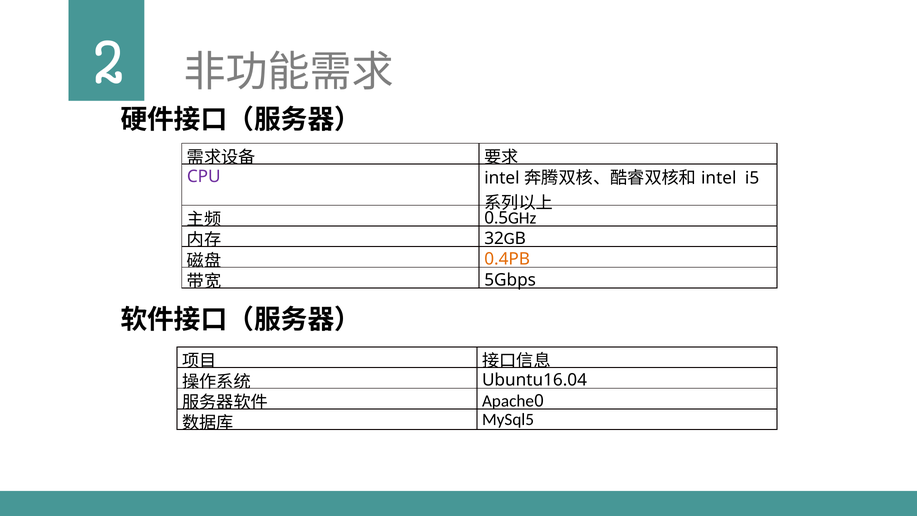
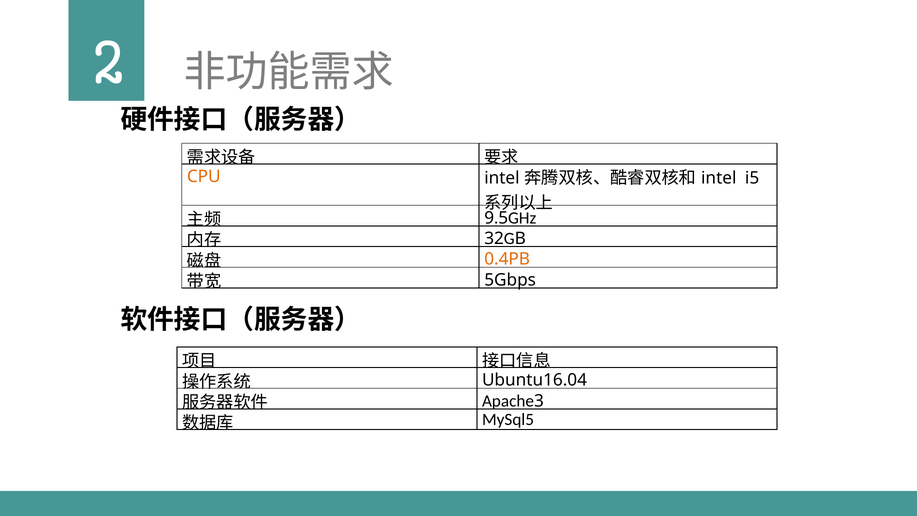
CPU colour: purple -> orange
0 at (489, 218): 0 -> 9
0 at (539, 401): 0 -> 3
